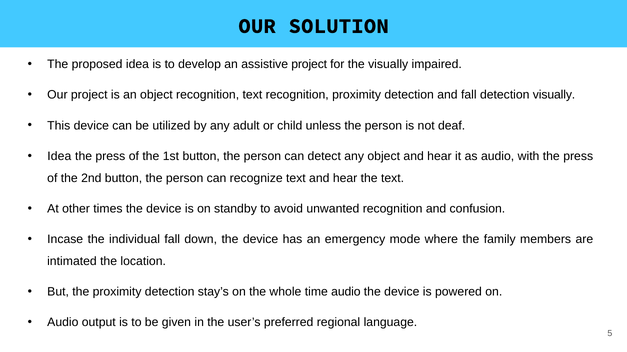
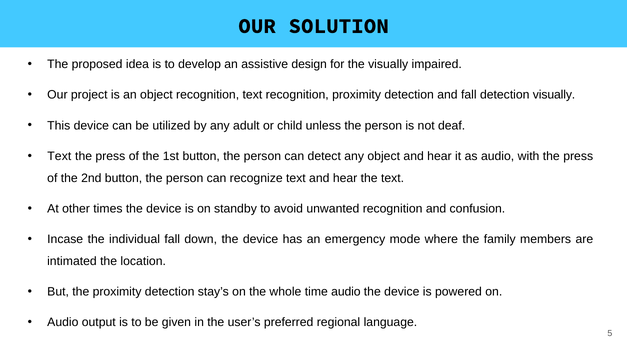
assistive project: project -> design
Idea at (59, 156): Idea -> Text
